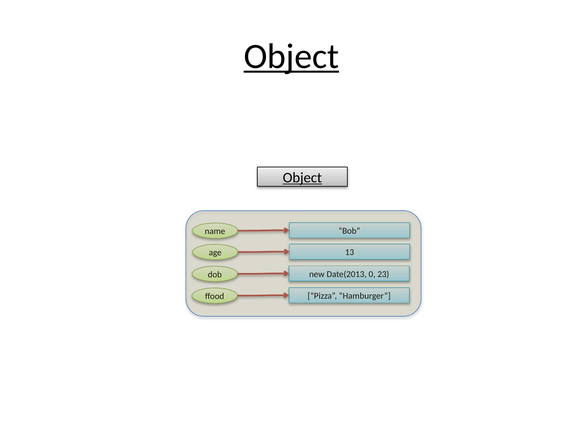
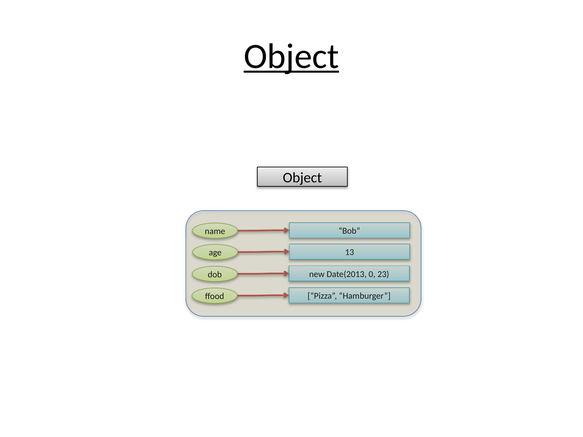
Object at (302, 178) underline: present -> none
